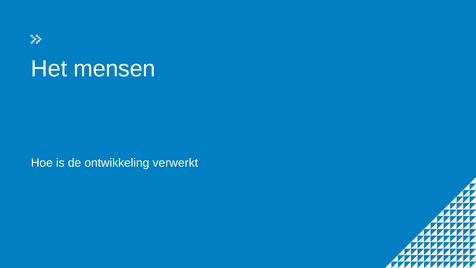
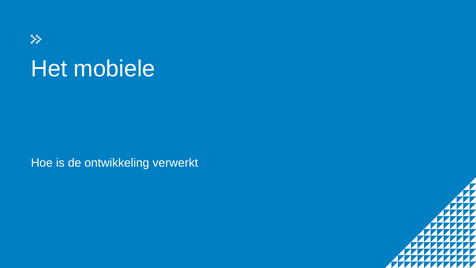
mensen: mensen -> mobiele
